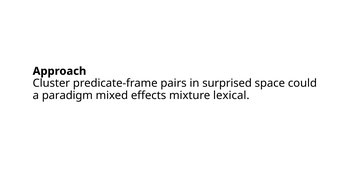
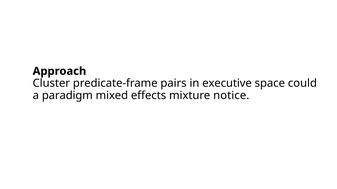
surprised: surprised -> executive
lexical: lexical -> notice
